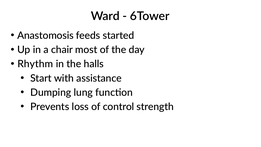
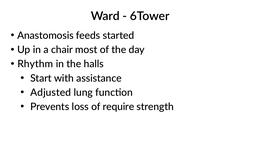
Dumping: Dumping -> Adjusted
control: control -> require
